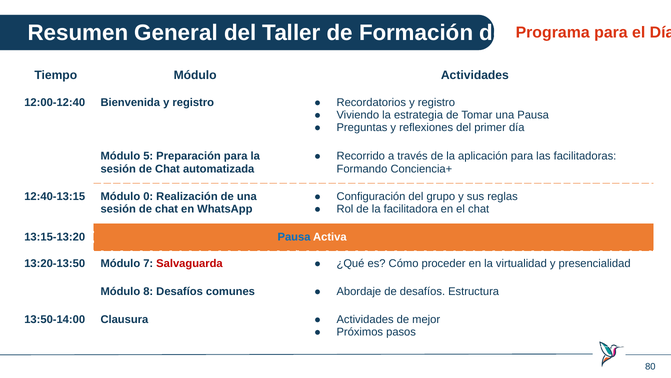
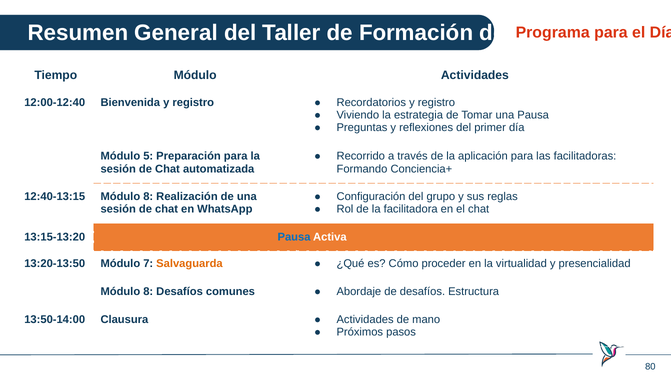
12:40-13:15 Módulo 0: 0 -> 8
Salvaguarda colour: red -> orange
mejor: mejor -> mano
